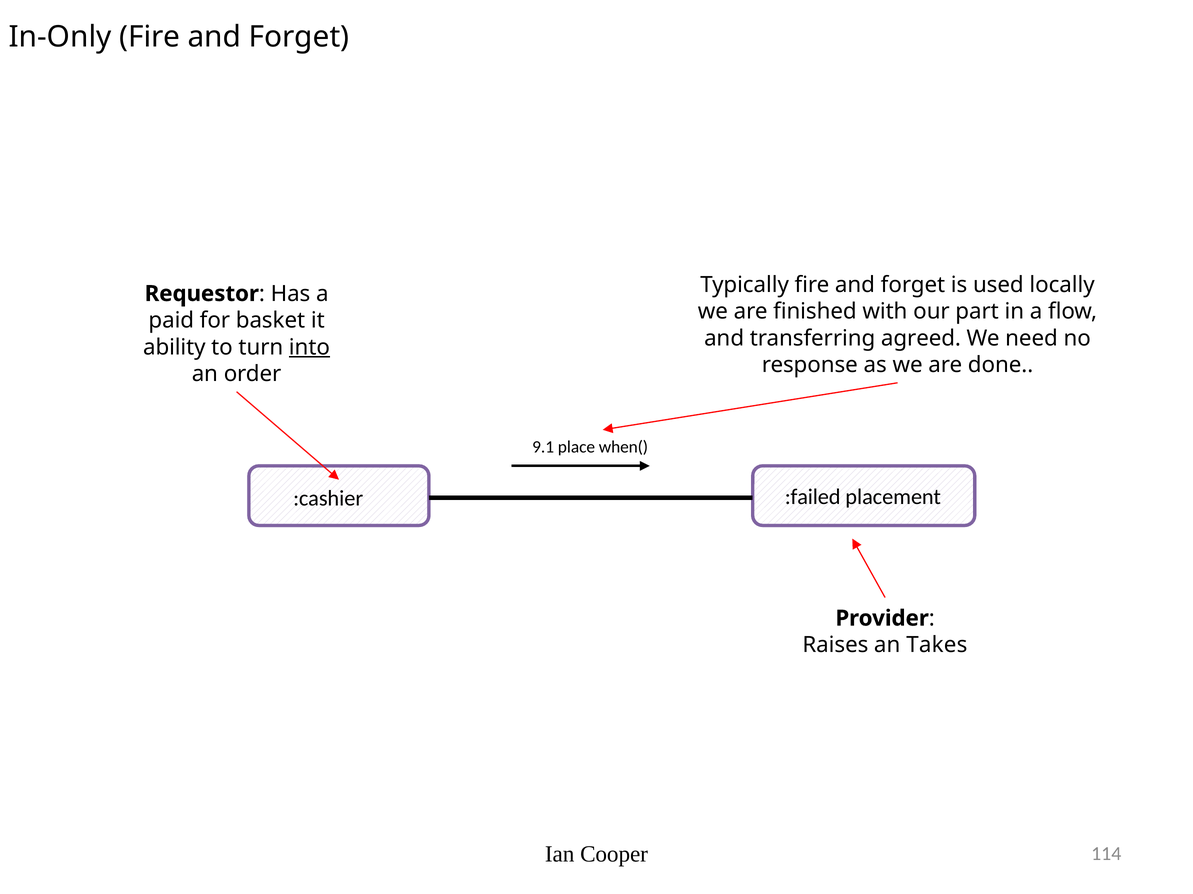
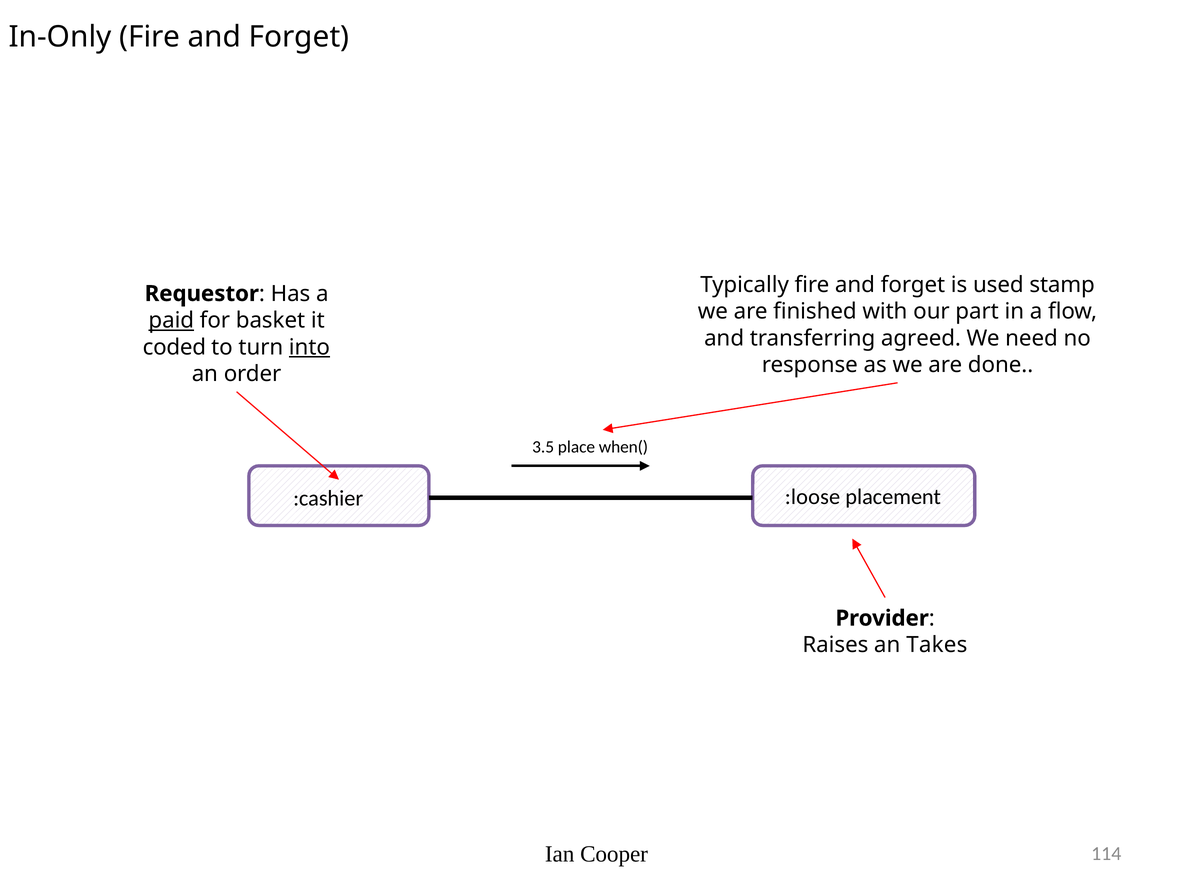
locally: locally -> stamp
paid underline: none -> present
ability: ability -> coded
9.1: 9.1 -> 3.5
:failed: :failed -> :loose
